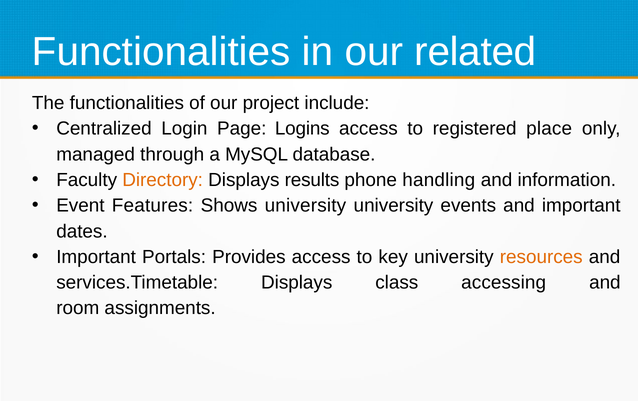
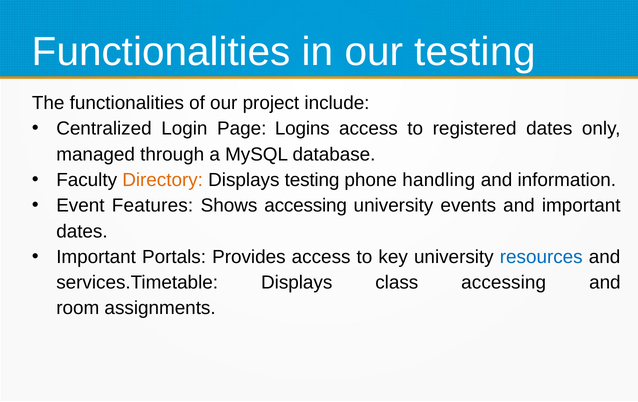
our related: related -> testing
registered place: place -> dates
Displays results: results -> testing
Shows university: university -> accessing
resources colour: orange -> blue
